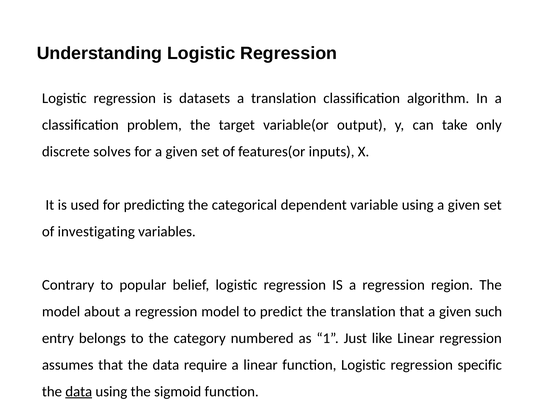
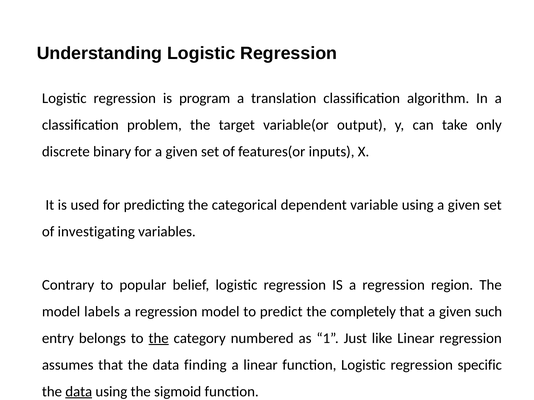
datasets: datasets -> program
solves: solves -> binary
about: about -> labels
the translation: translation -> completely
the at (159, 339) underline: none -> present
require: require -> finding
